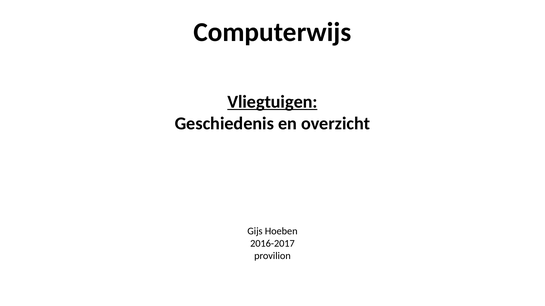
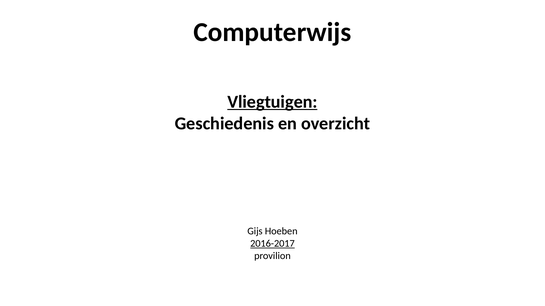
2016-2017 underline: none -> present
